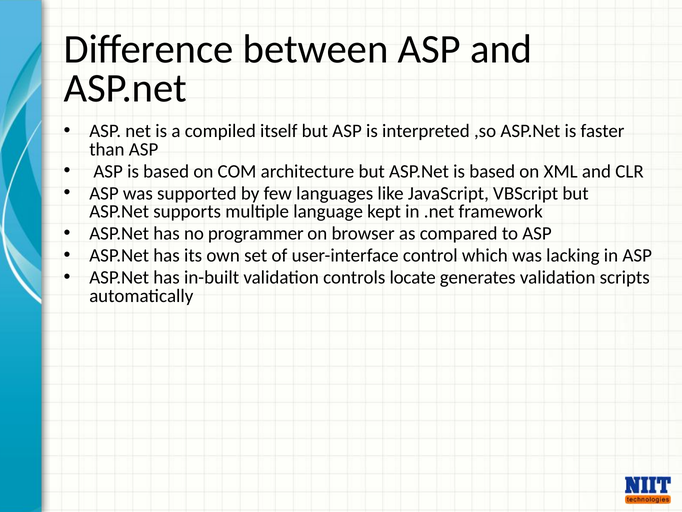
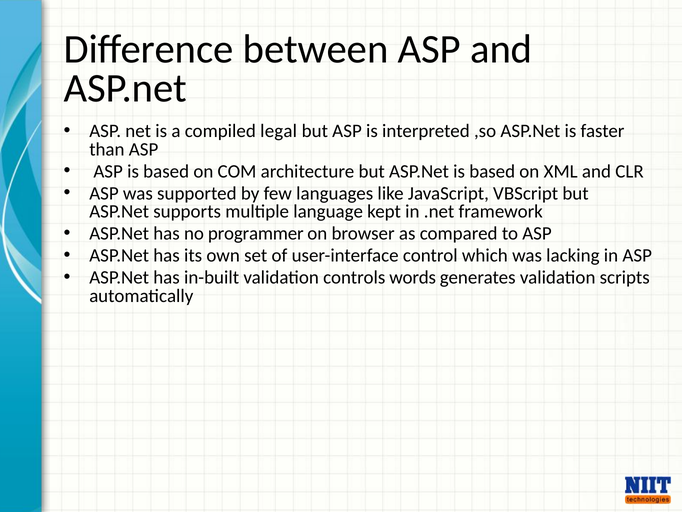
itself: itself -> legal
locate: locate -> words
